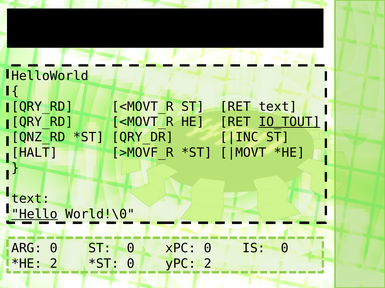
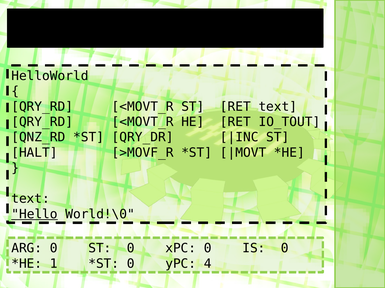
IO_TOUT underline: present -> none
2 at (54, 264): 2 -> 1
yPC 2: 2 -> 4
